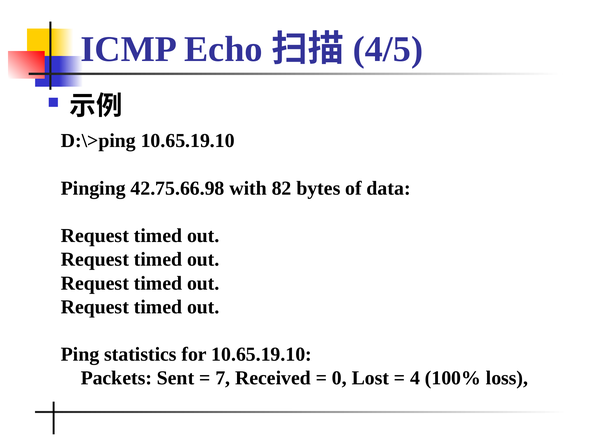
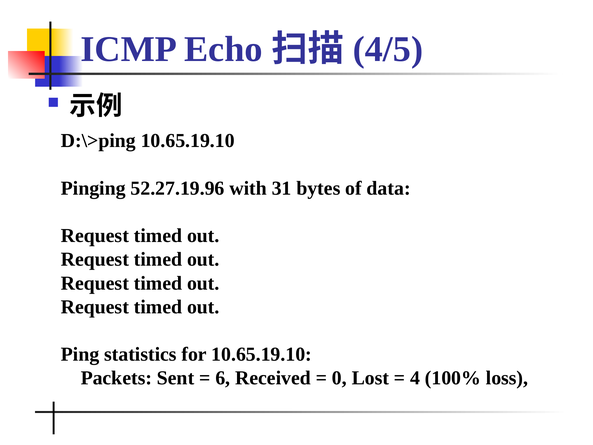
42.75.66.98: 42.75.66.98 -> 52.27.19.96
82: 82 -> 31
7: 7 -> 6
